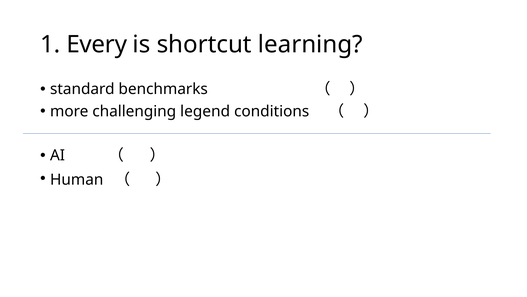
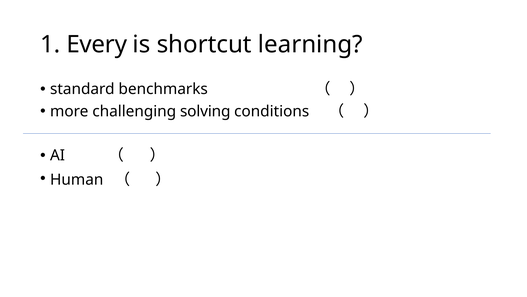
legend: legend -> solving
